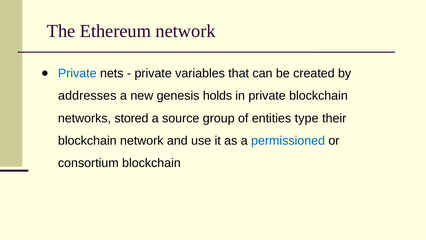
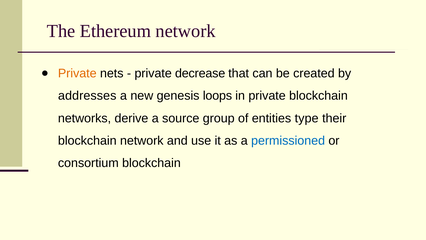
Private at (77, 73) colour: blue -> orange
variables: variables -> decrease
holds: holds -> loops
stored: stored -> derive
